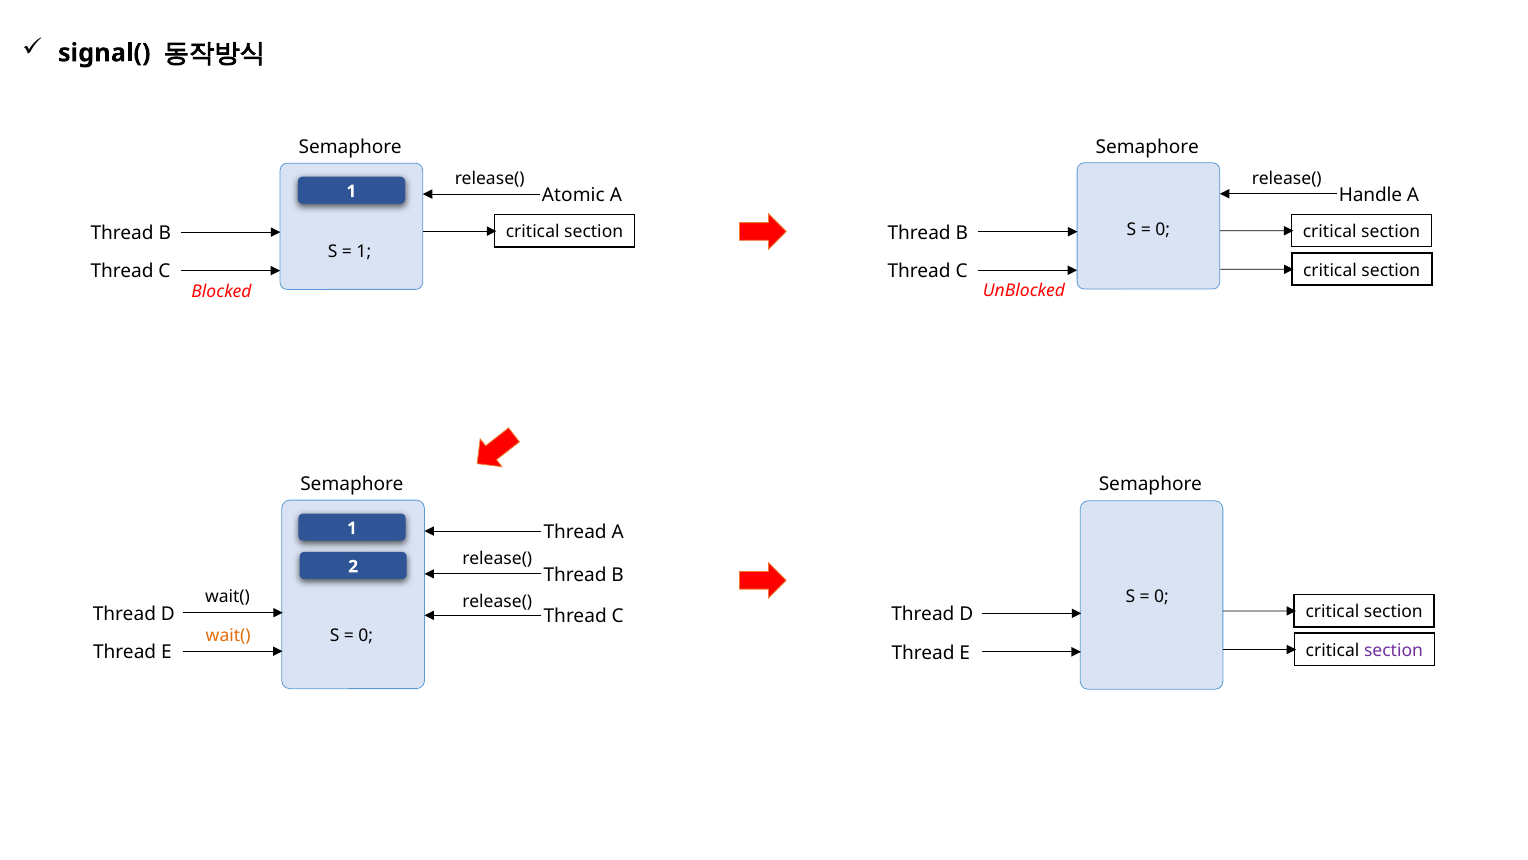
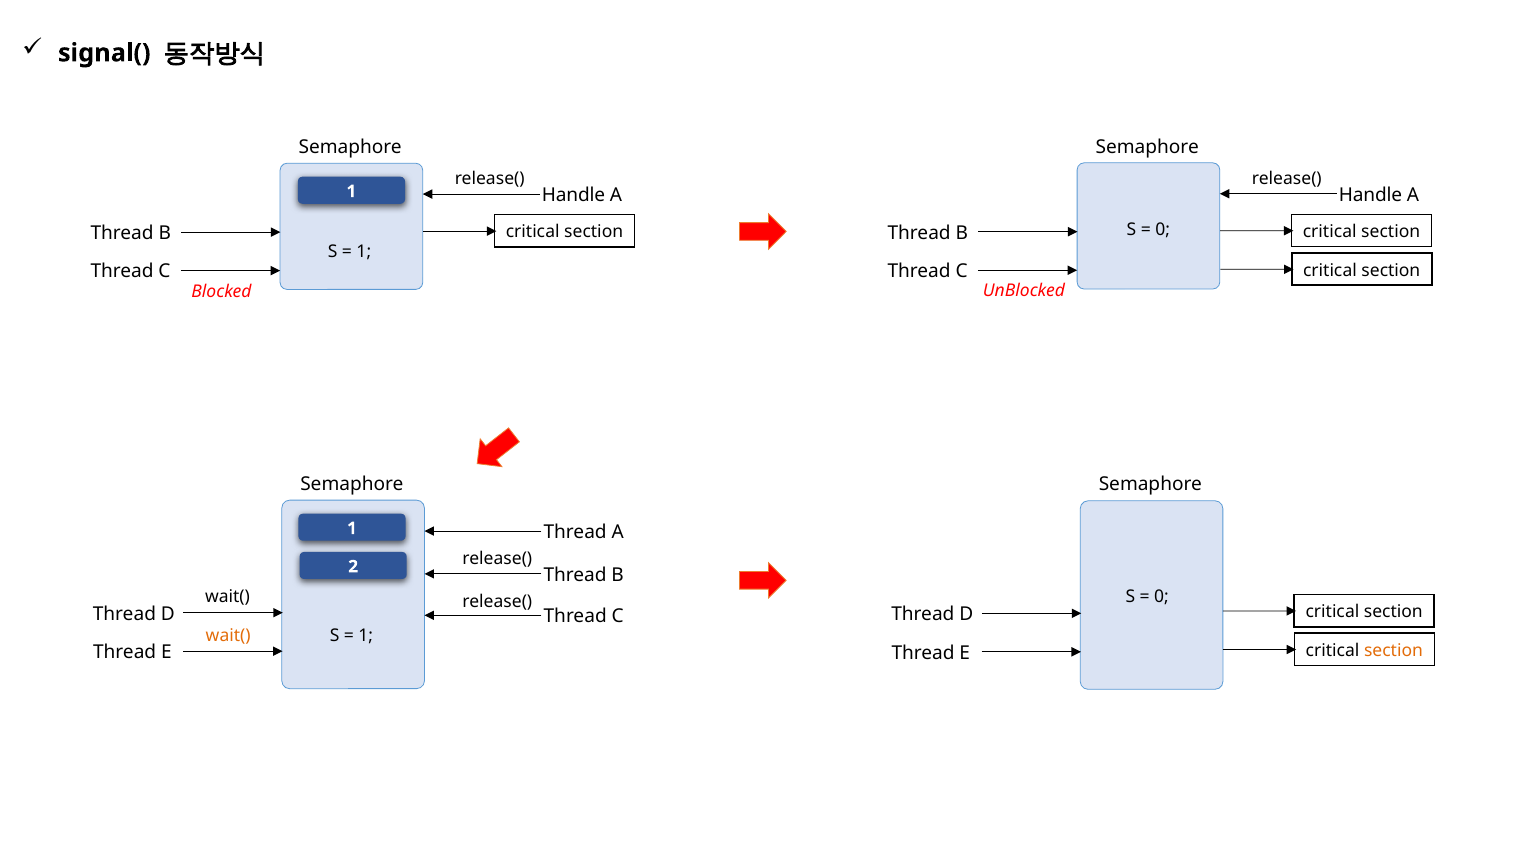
Atomic at (573, 195): Atomic -> Handle
0 at (366, 636): 0 -> 1
section at (1394, 650) colour: purple -> orange
